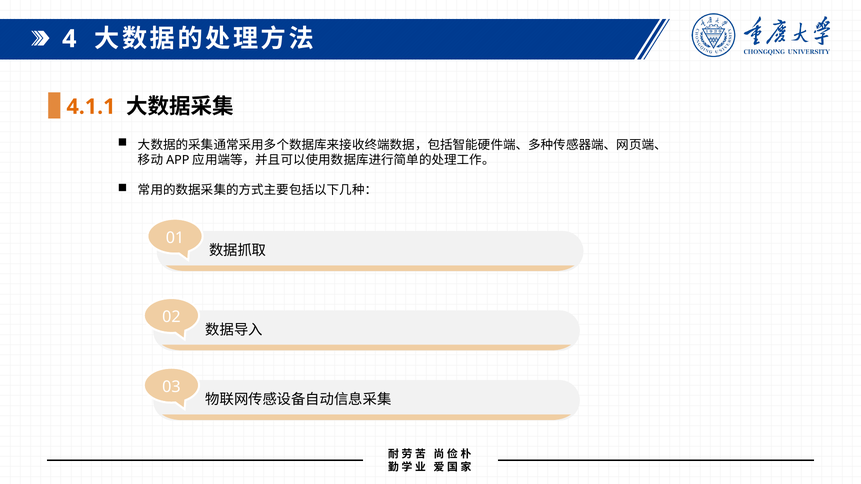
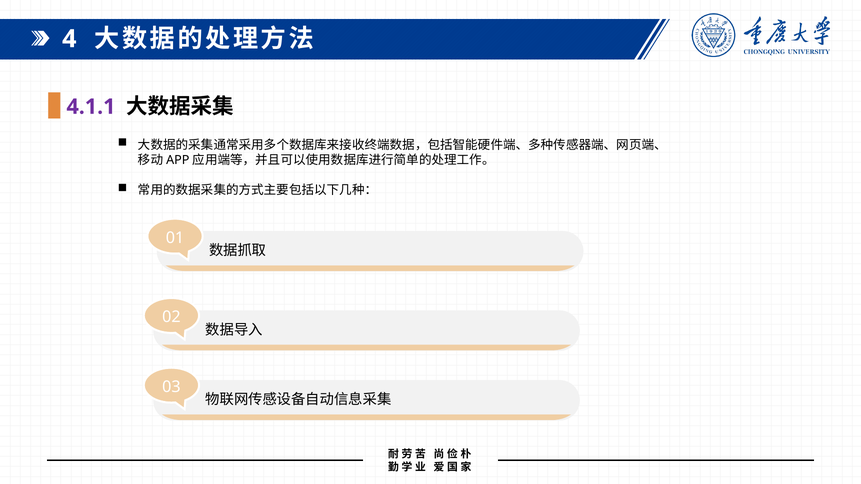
4.1.1 colour: orange -> purple
